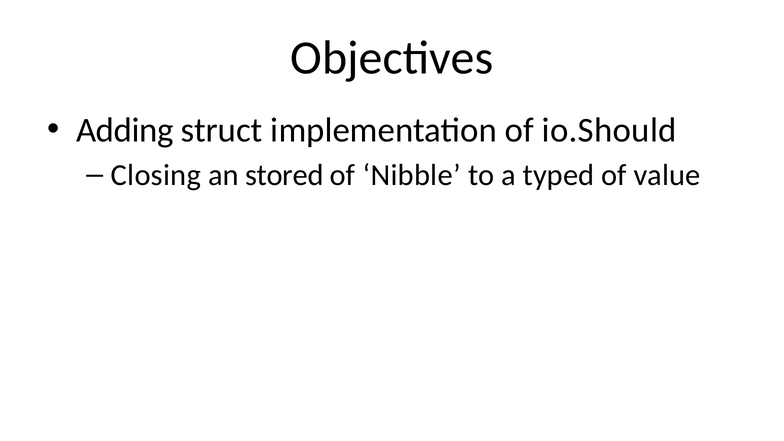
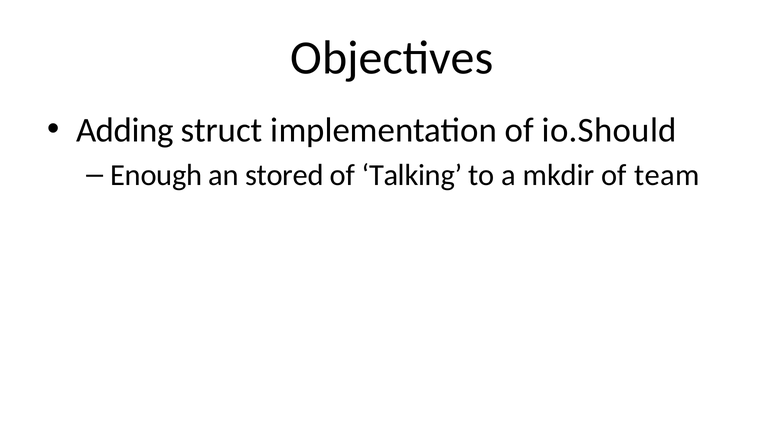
Closing: Closing -> Enough
Nibble: Nibble -> Talking
typed: typed -> mkdir
value: value -> team
